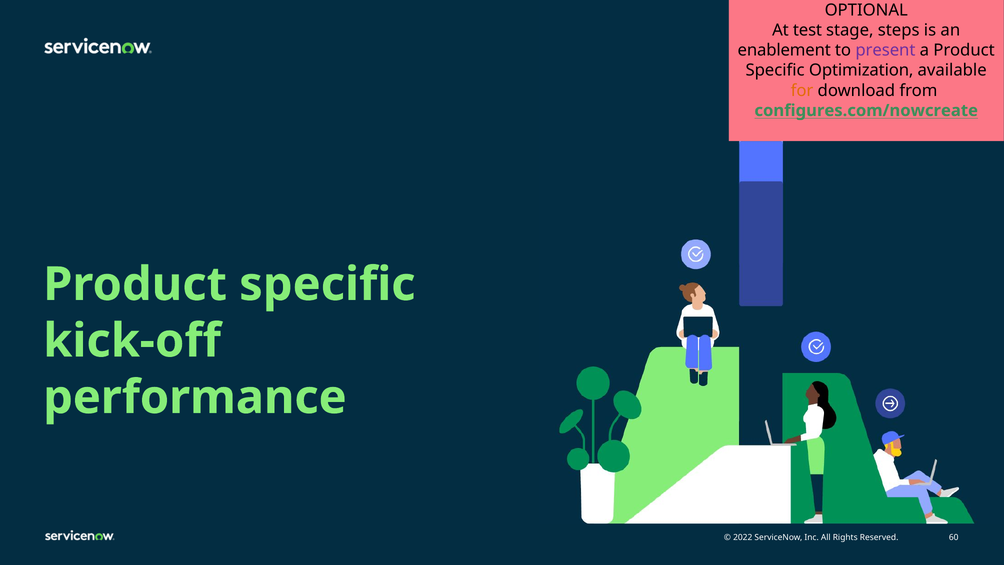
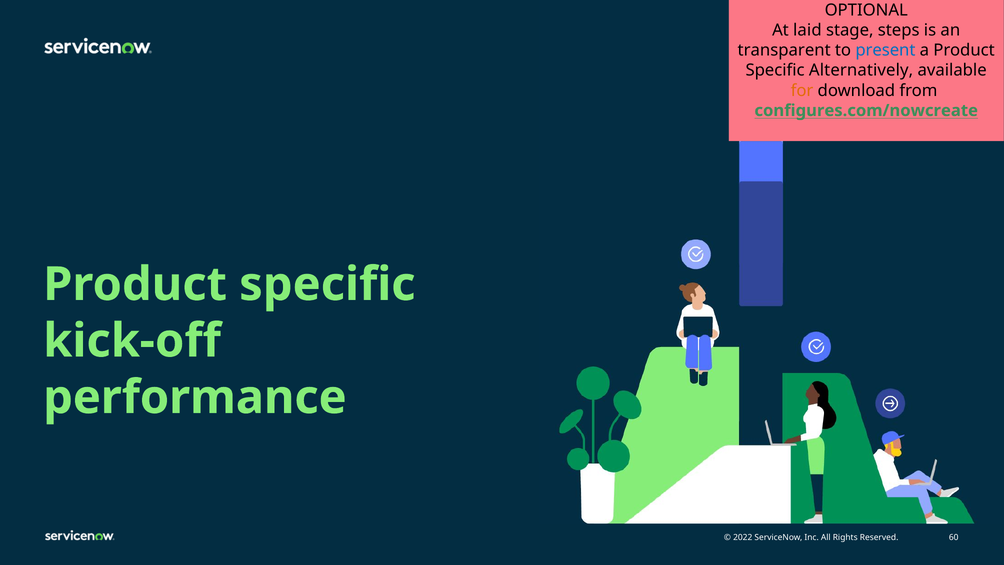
test: test -> laid
enablement: enablement -> transparent
present colour: purple -> blue
Optimization: Optimization -> Alternatively
